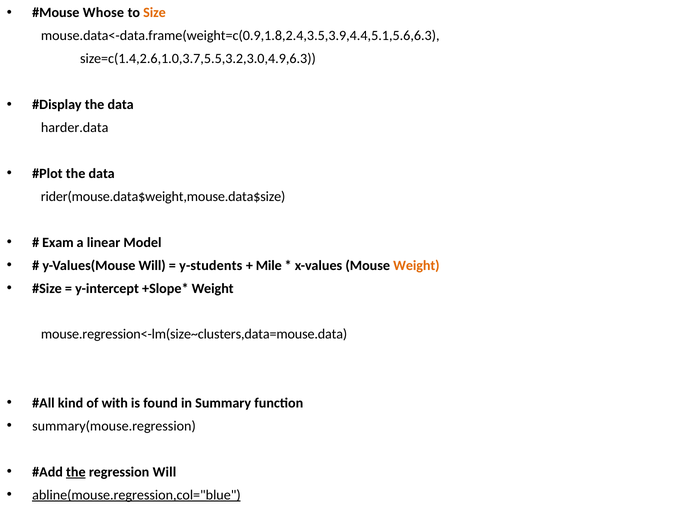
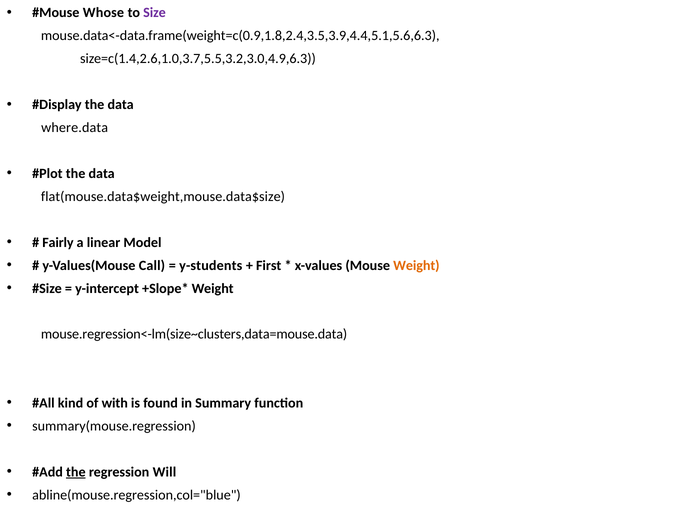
Size colour: orange -> purple
harder.data: harder.data -> where.data
rider(mouse.data$weight,mouse.data$size: rider(mouse.data$weight,mouse.data$size -> flat(mouse.data$weight,mouse.data$size
Exam: Exam -> Fairly
y-Values(Mouse Will: Will -> Call
Mile: Mile -> First
abline(mouse.regression,col="blue underline: present -> none
